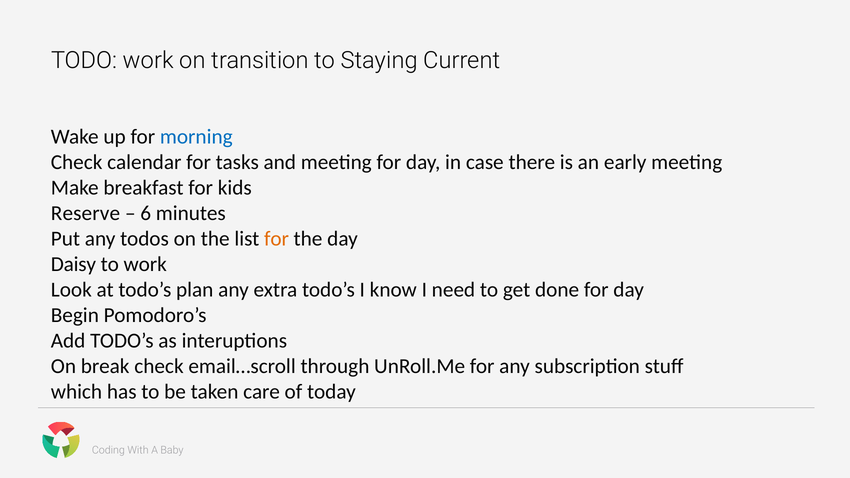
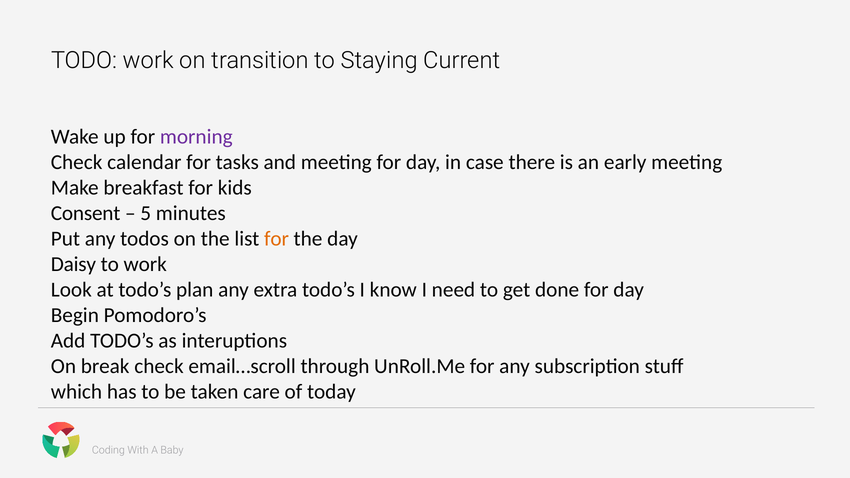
morning colour: blue -> purple
Reserve: Reserve -> Consent
6: 6 -> 5
